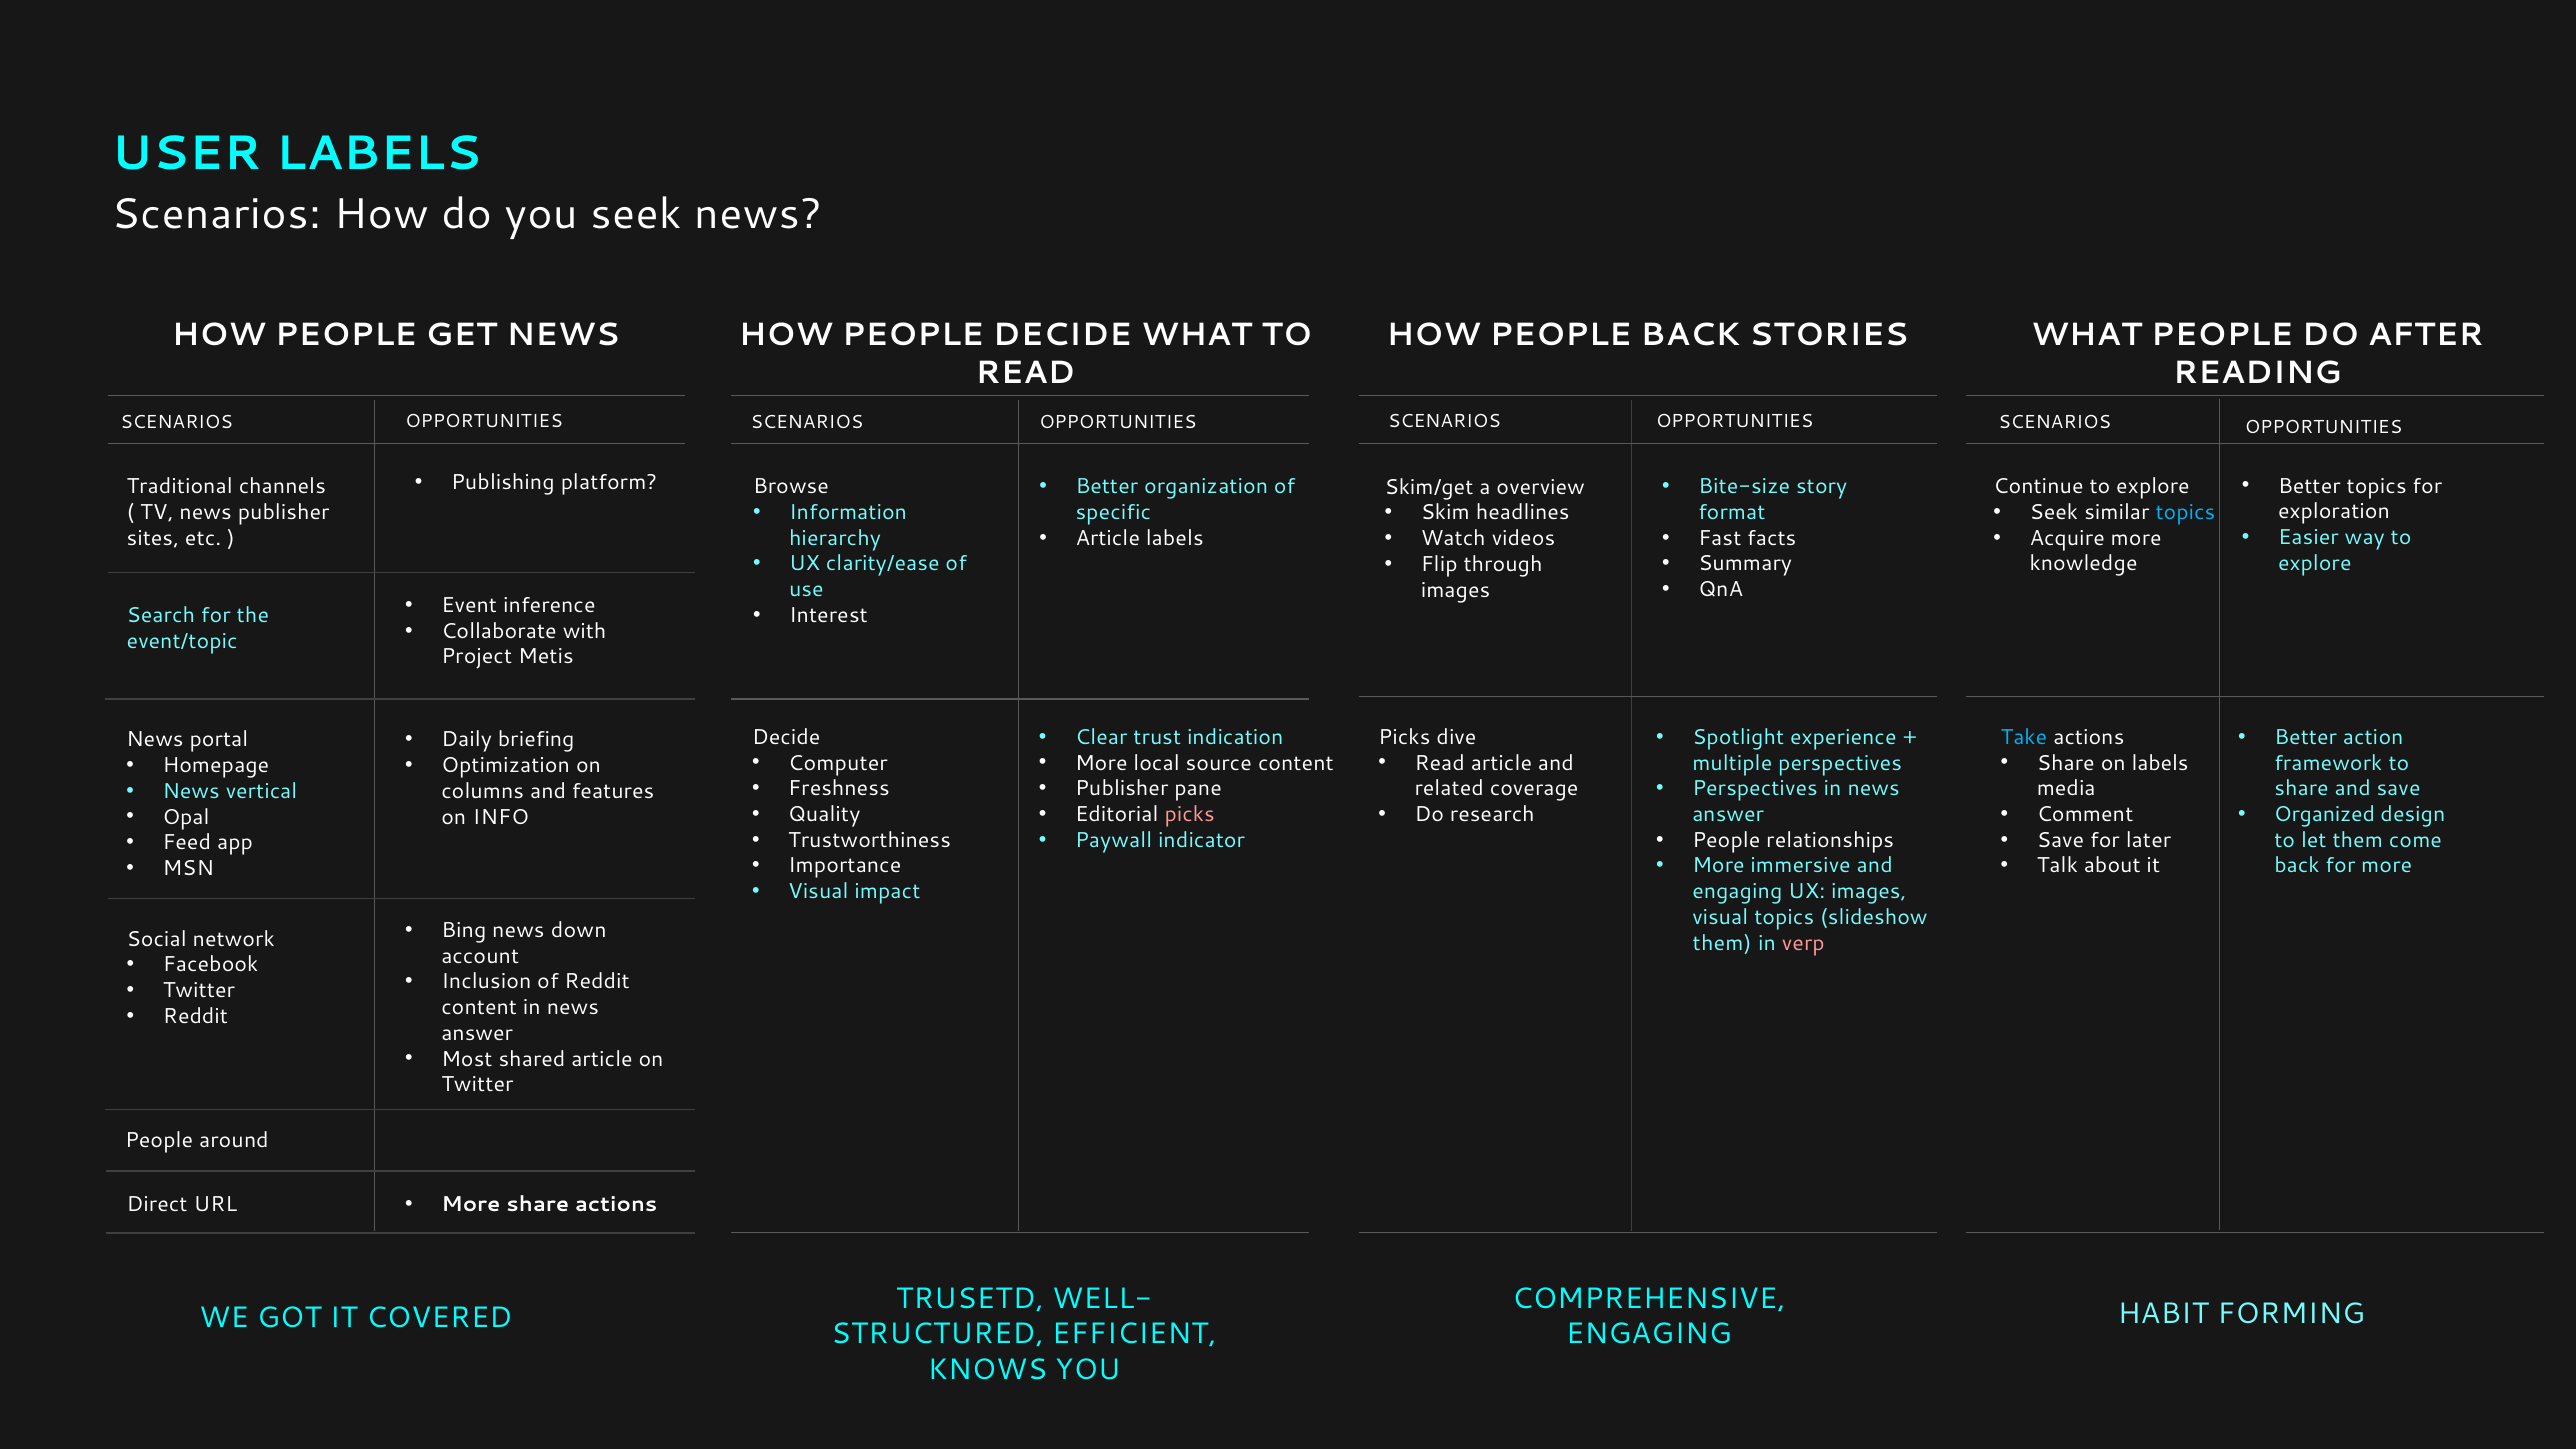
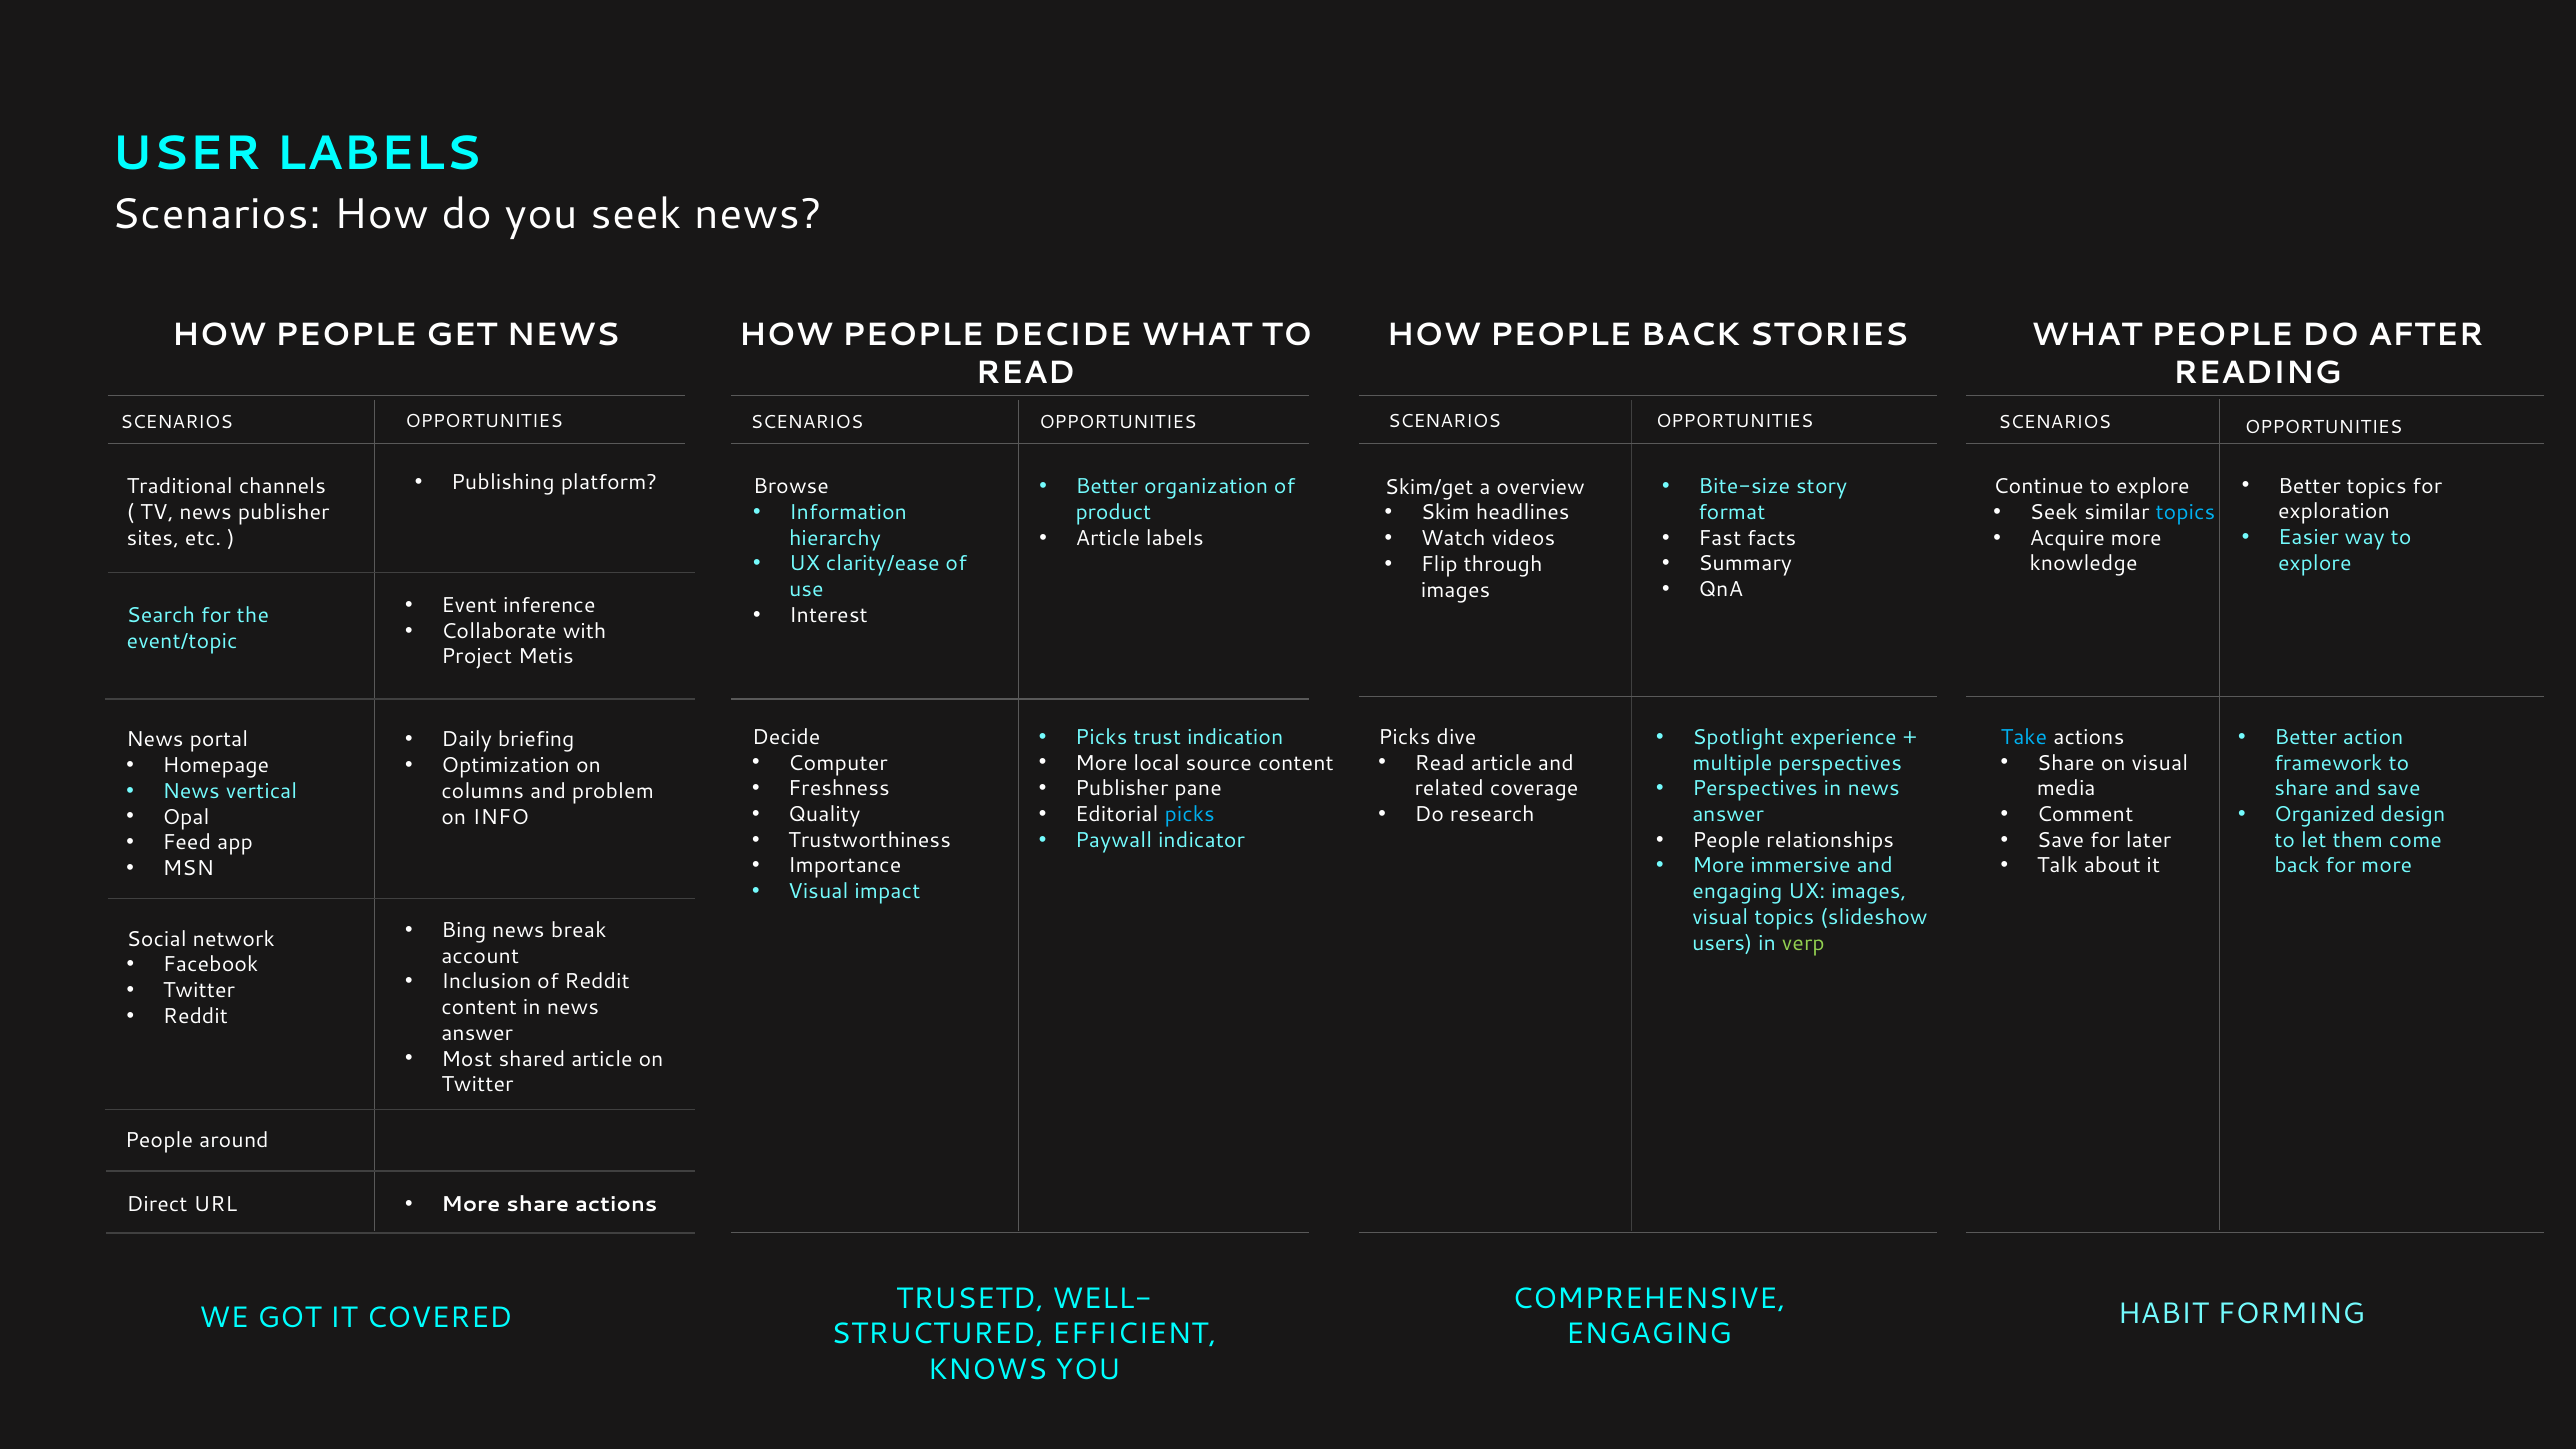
specific: specific -> product
Clear at (1101, 737): Clear -> Picks
on labels: labels -> visual
features: features -> problem
picks at (1190, 814) colour: pink -> light blue
down: down -> break
them at (1722, 943): them -> users
verp colour: pink -> light green
